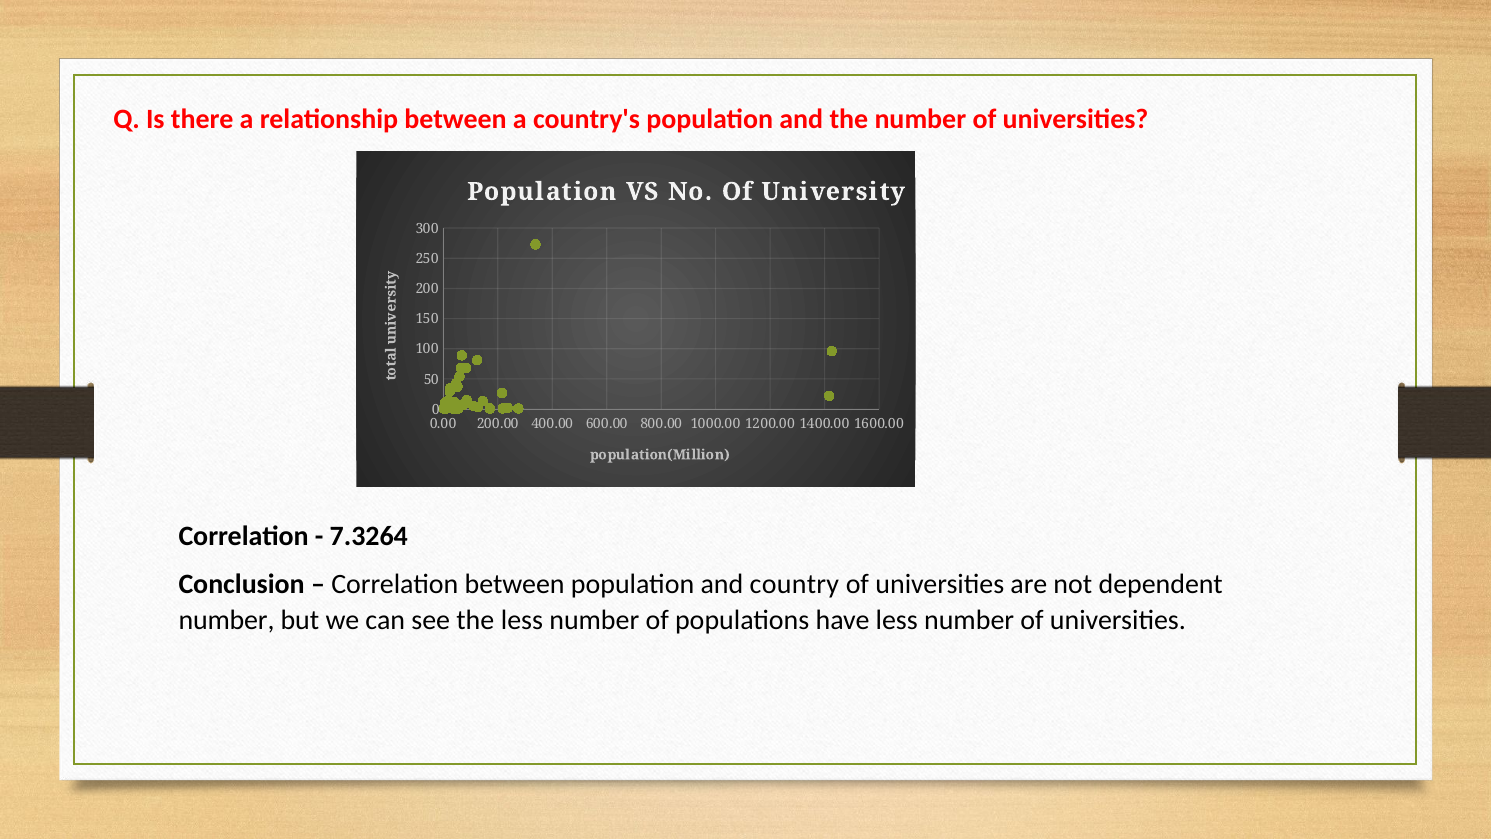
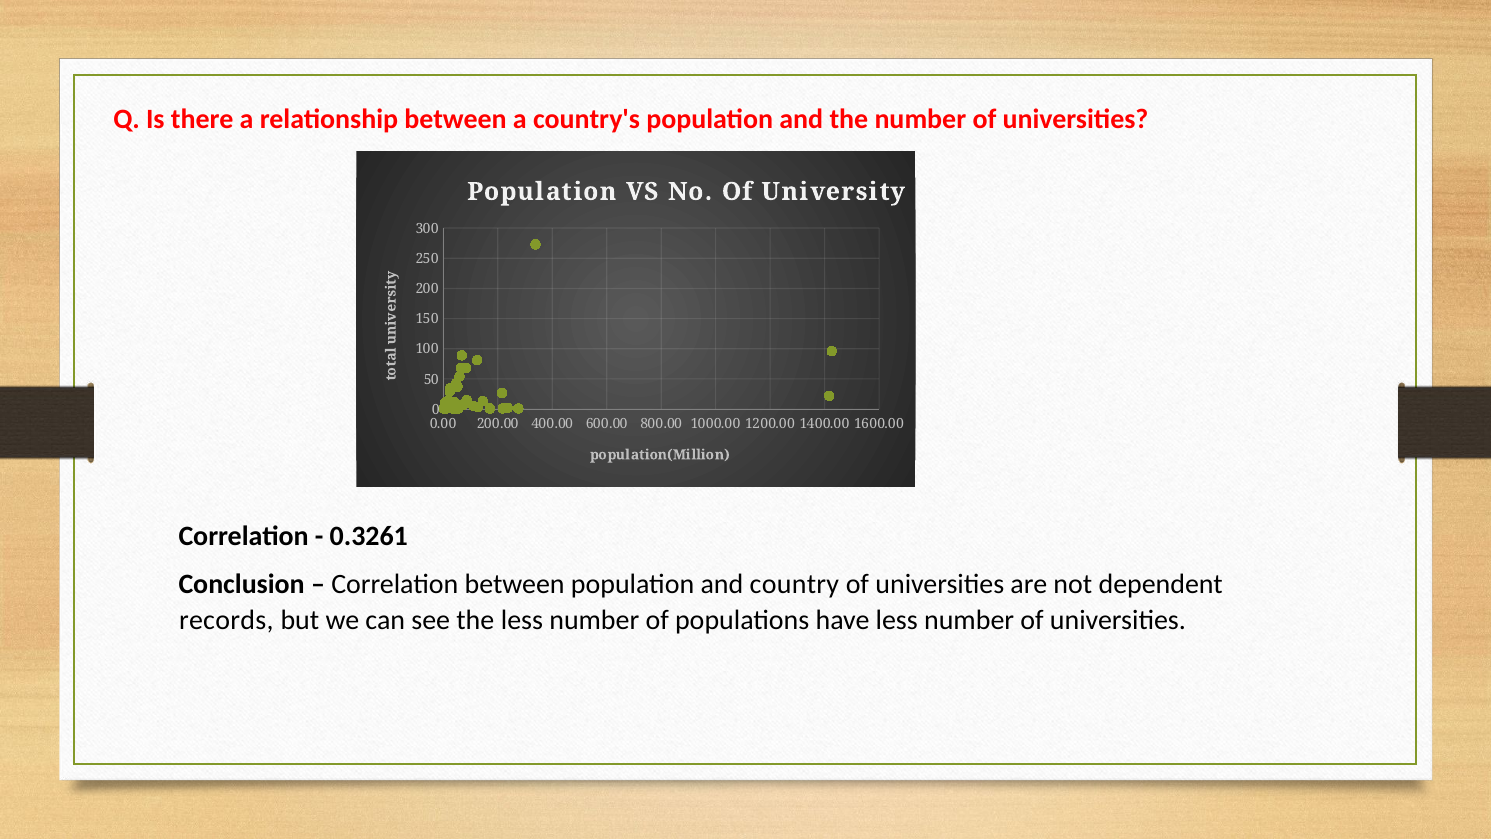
7.3264: 7.3264 -> 0.3261
number at (226, 620): number -> records
